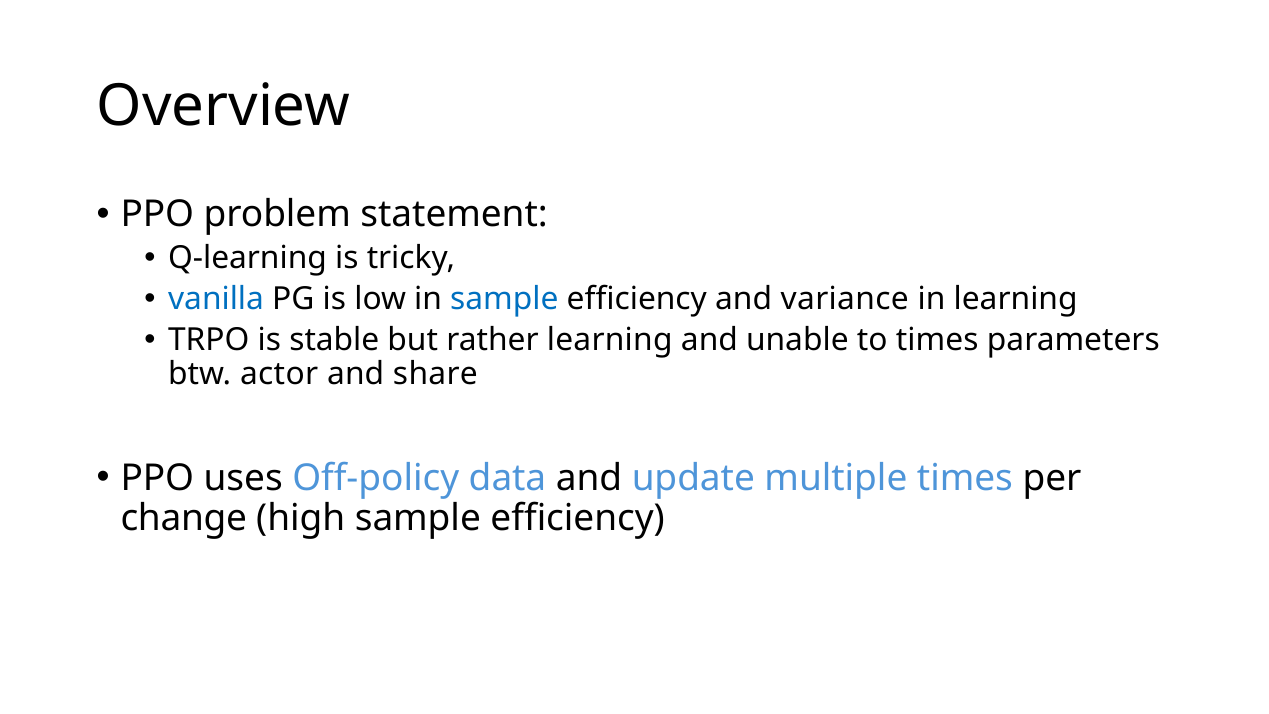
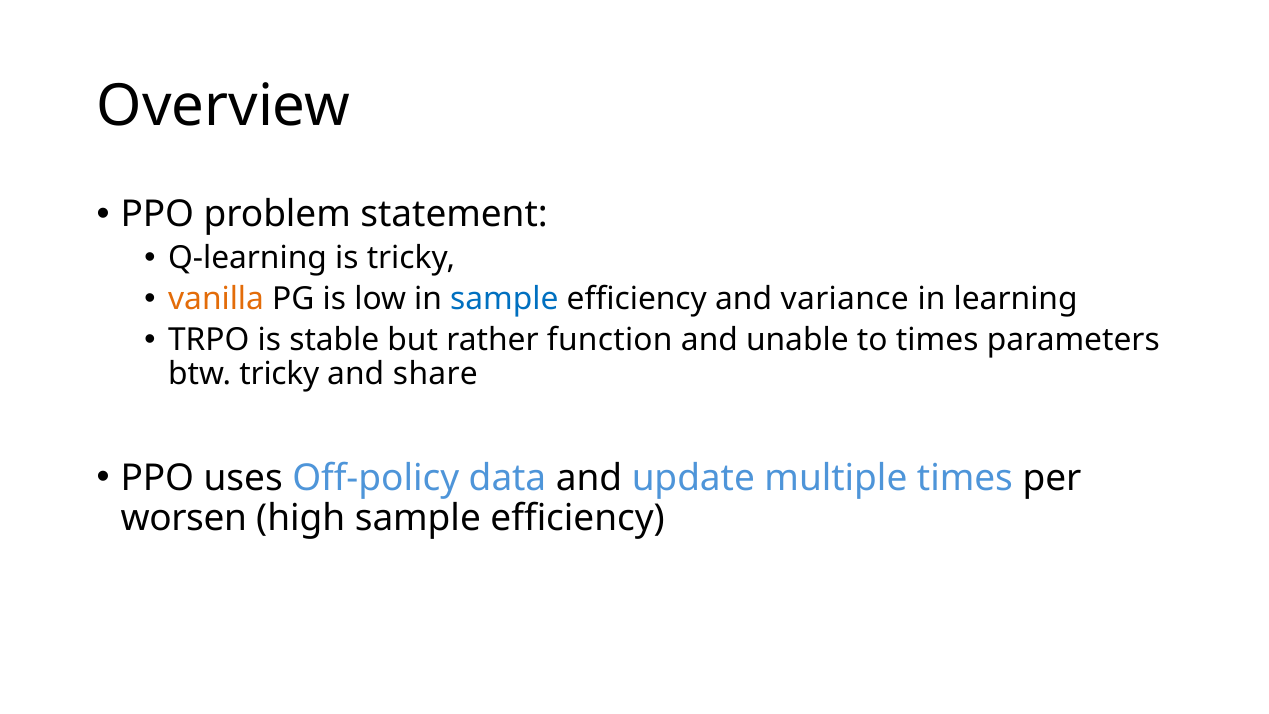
vanilla colour: blue -> orange
rather learning: learning -> function
btw actor: actor -> tricky
change: change -> worsen
